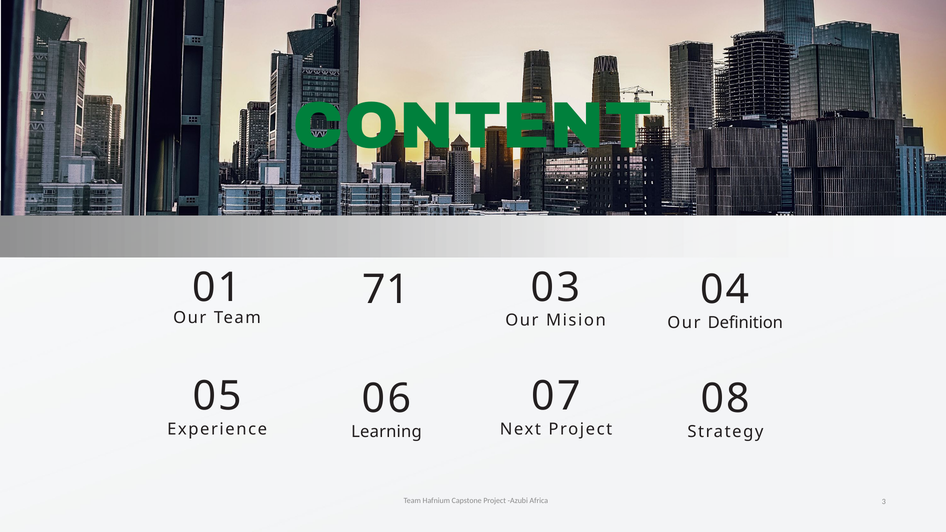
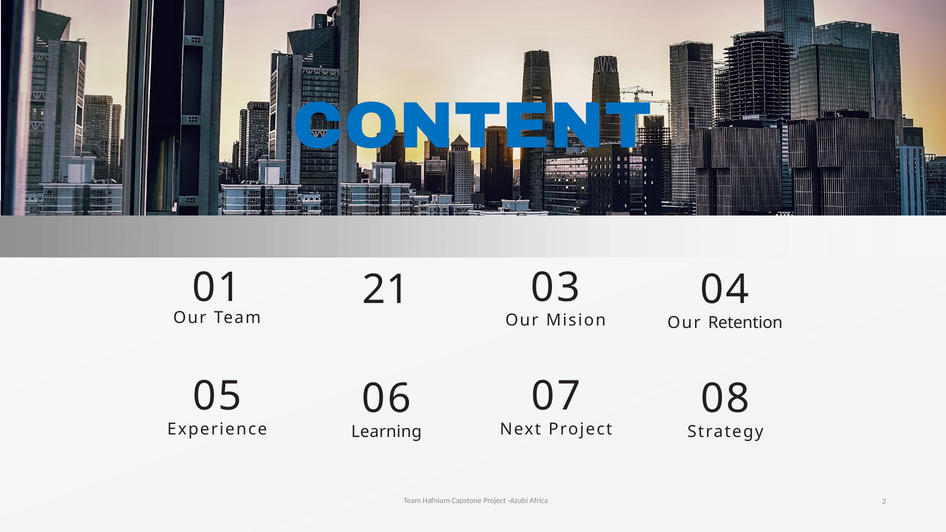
CONTENT colour: green -> blue
71: 71 -> 21
Definition: Definition -> Retention
